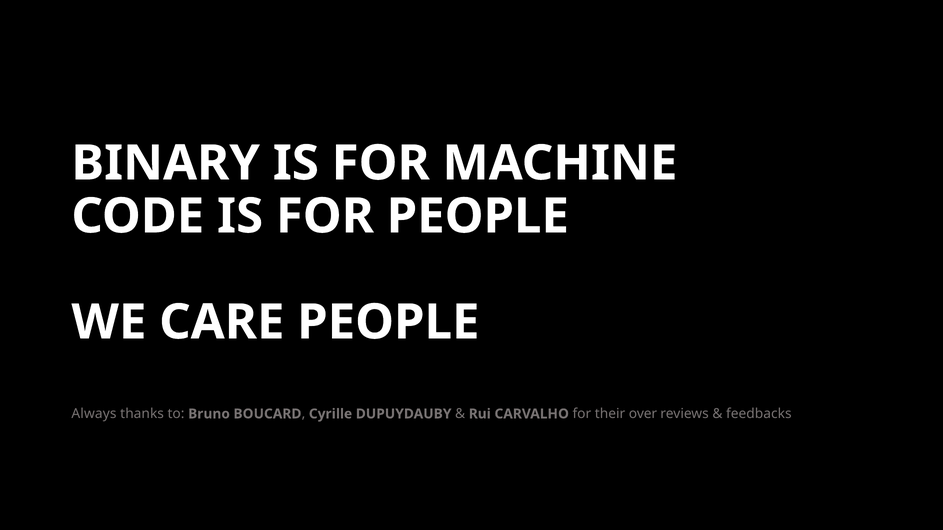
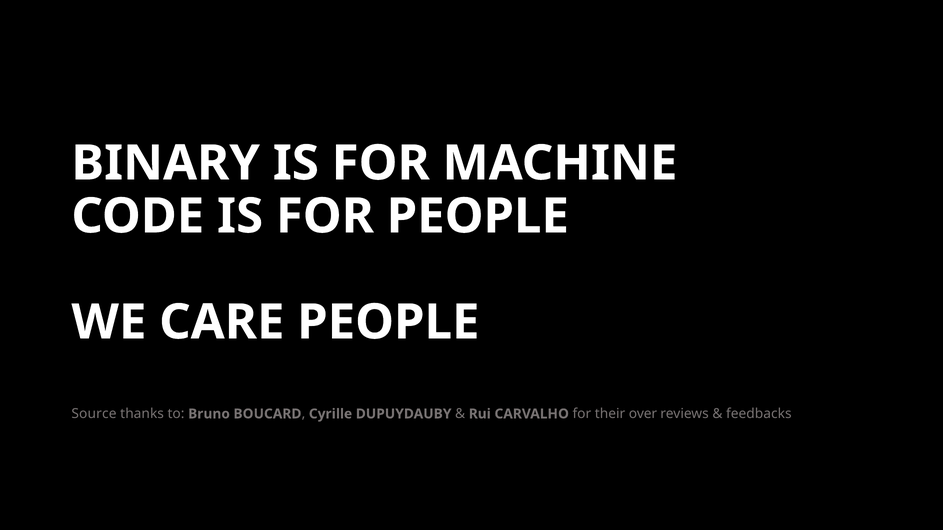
Always: Always -> Source
